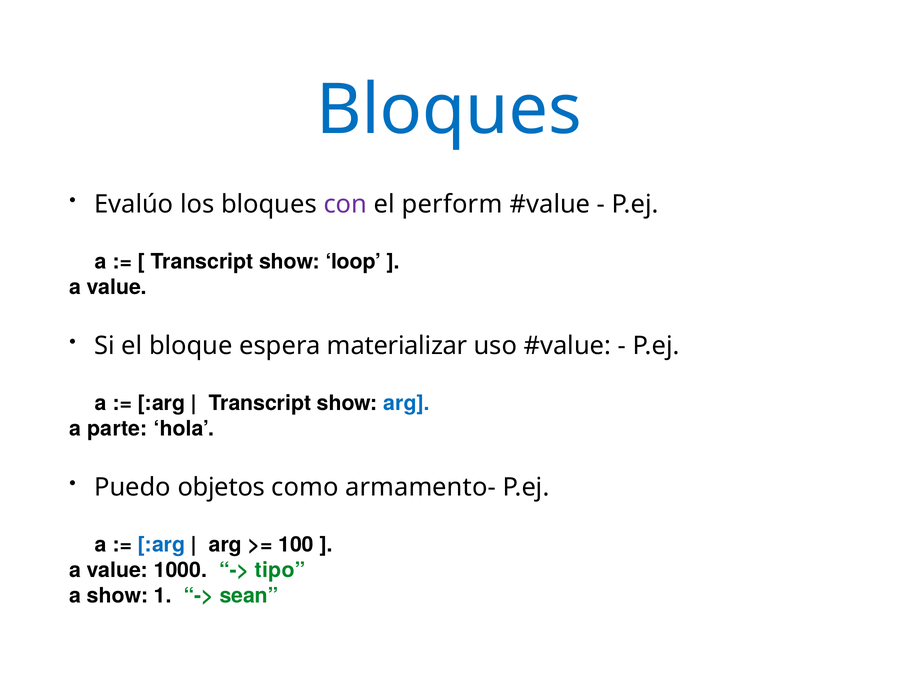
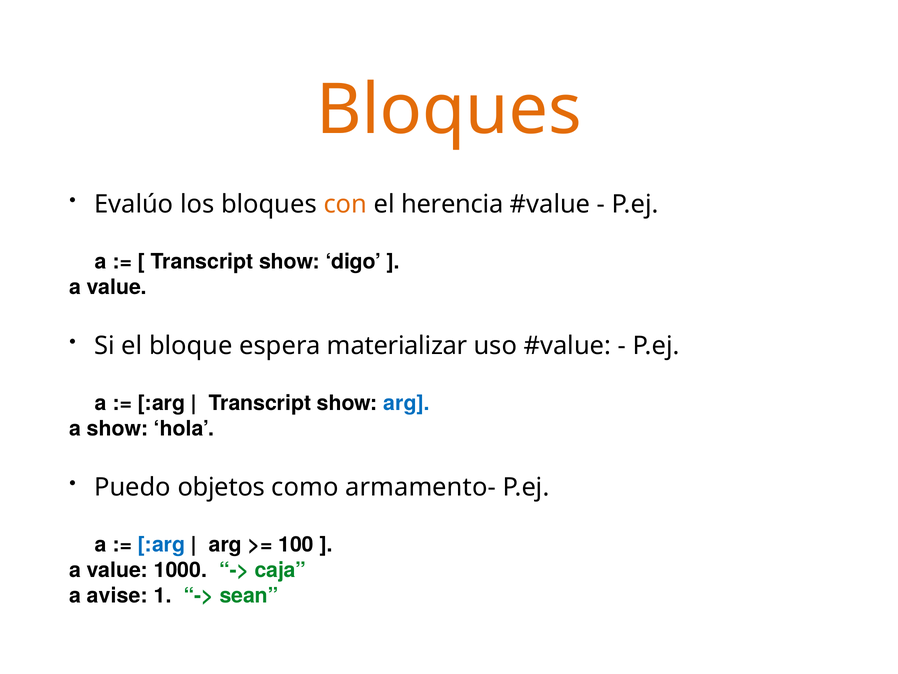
Bloques at (449, 110) colour: blue -> orange
con colour: purple -> orange
perform: perform -> herencia
loop: loop -> digo
a parte: parte -> show
tipo: tipo -> caja
a show: show -> avise
